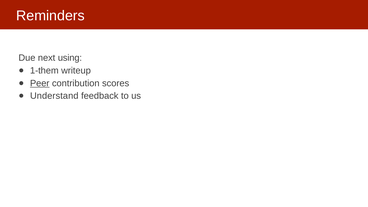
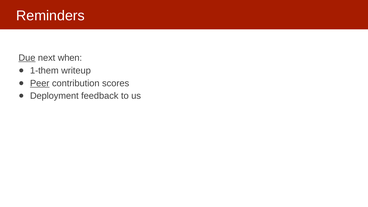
Due underline: none -> present
using: using -> when
Understand: Understand -> Deployment
